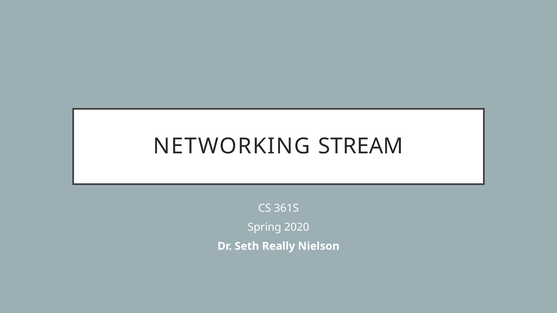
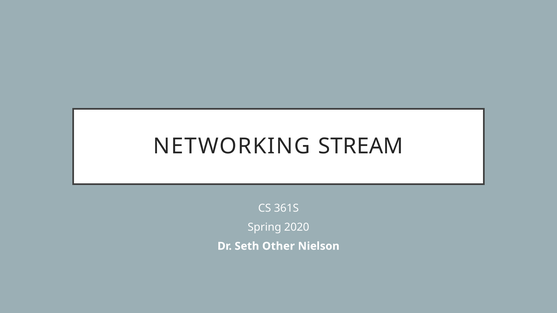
Really: Really -> Other
